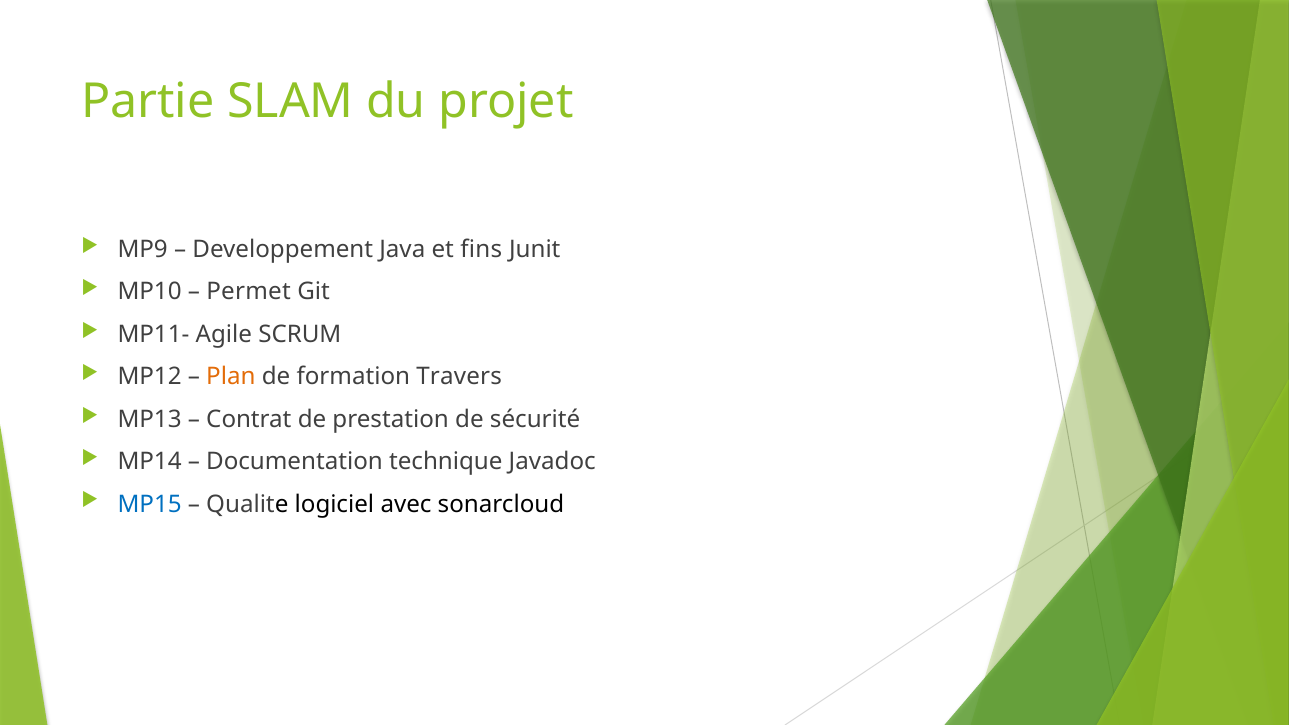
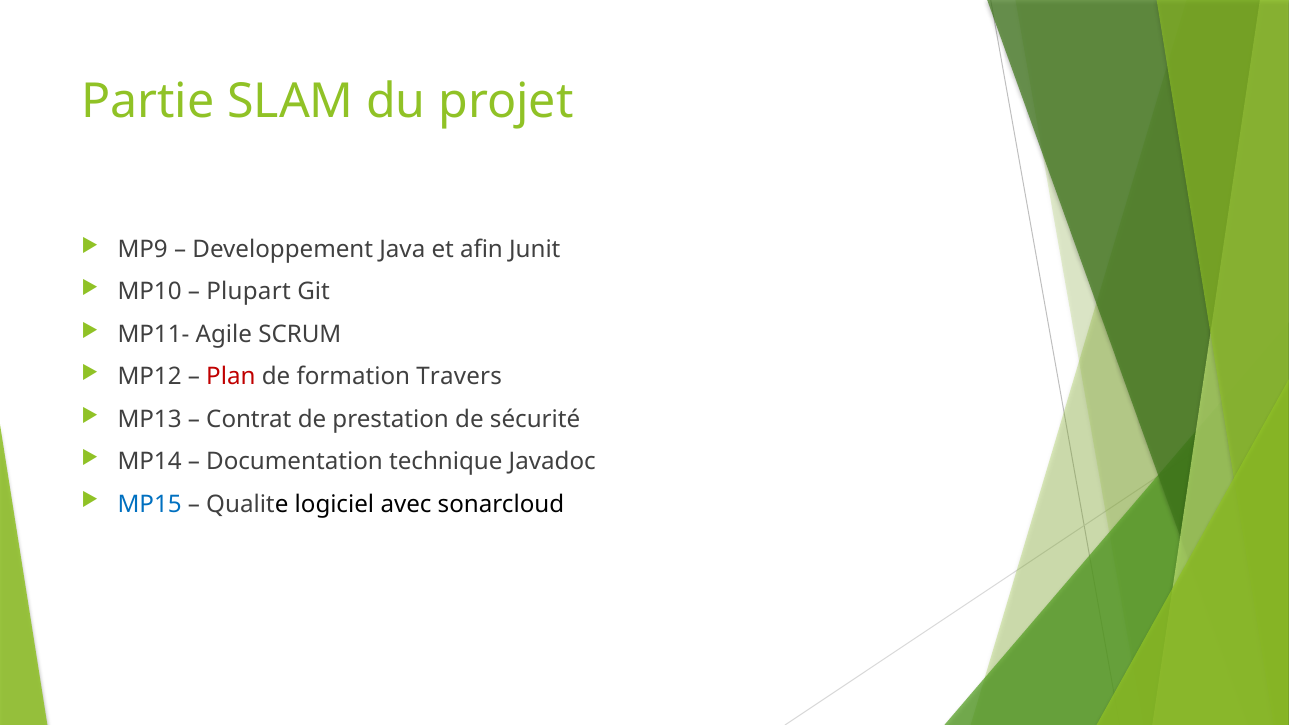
fins: fins -> afin
Permet: Permet -> Plupart
Plan colour: orange -> red
